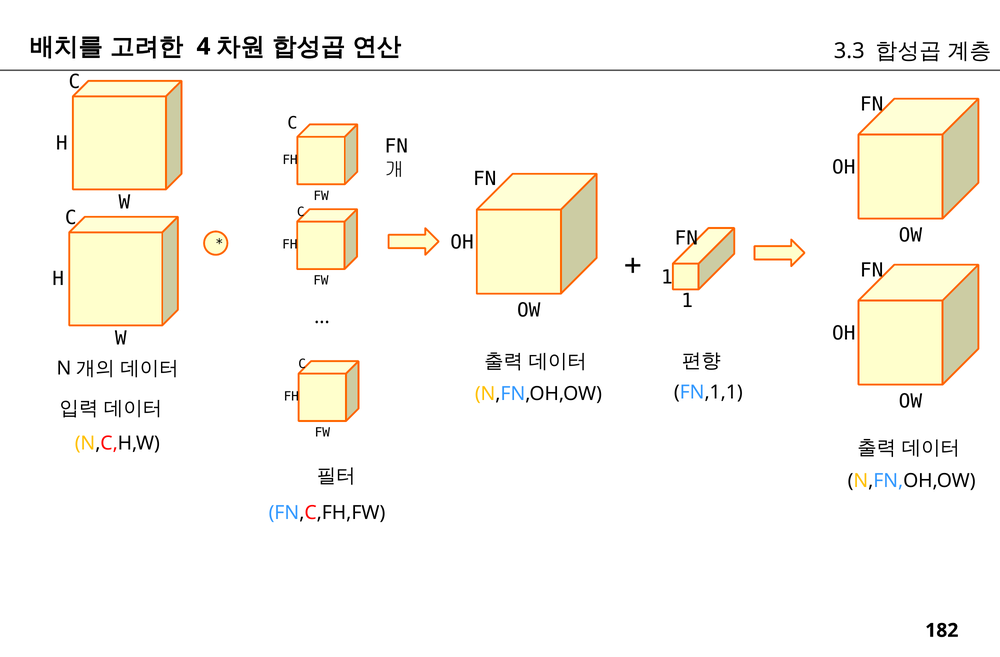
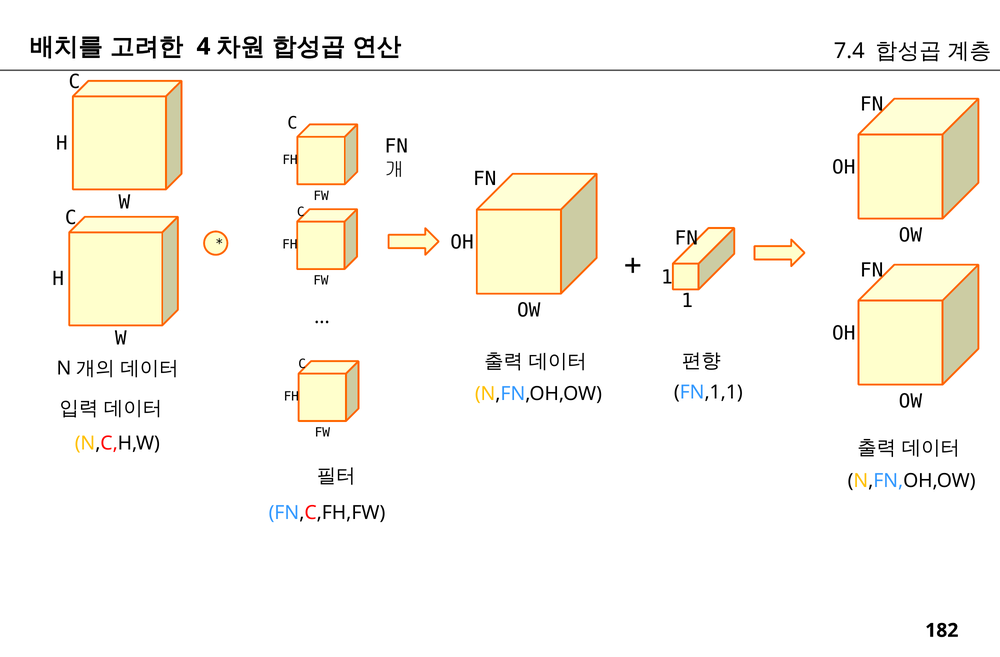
3.3: 3.3 -> 7.4
